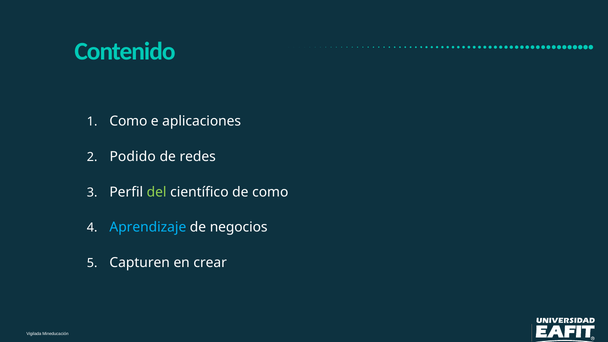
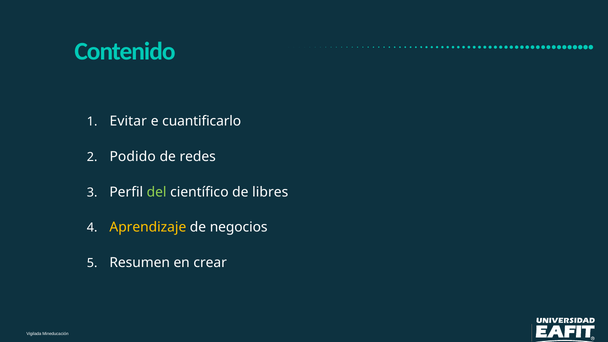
Como at (128, 121): Como -> Evitar
aplicaciones: aplicaciones -> cuantificarlo
de como: como -> libres
Aprendizaje colour: light blue -> yellow
Capturen: Capturen -> Resumen
